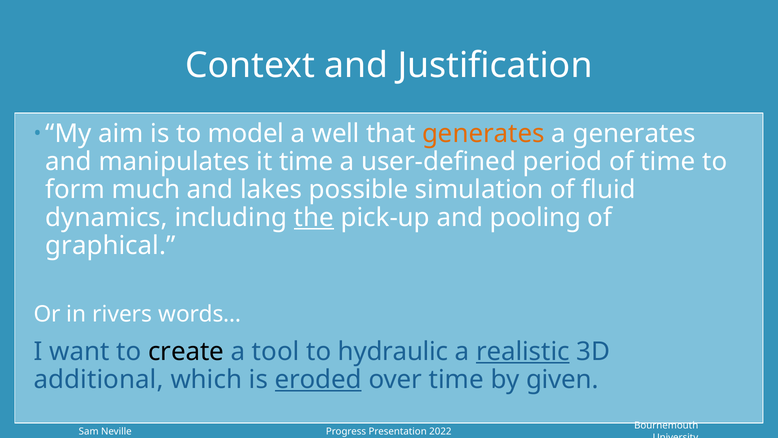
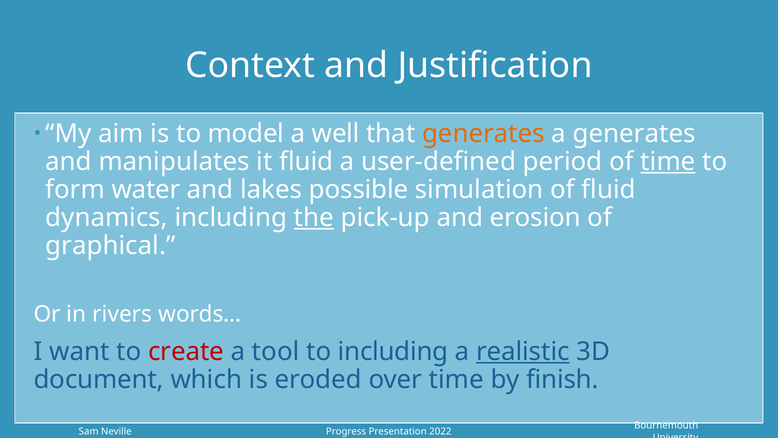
it time: time -> fluid
time at (668, 162) underline: none -> present
much: much -> water
pooling: pooling -> erosion
create colour: black -> red
to hydraulic: hydraulic -> including
additional: additional -> document
eroded underline: present -> none
given: given -> finish
